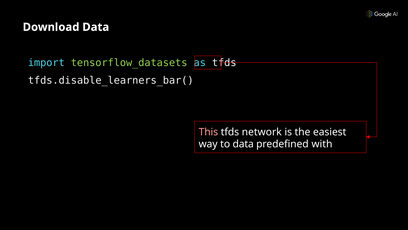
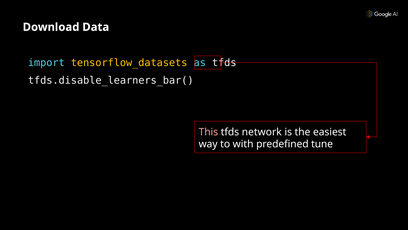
tensorflow_datasets colour: light green -> yellow
to data: data -> with
with: with -> tune
